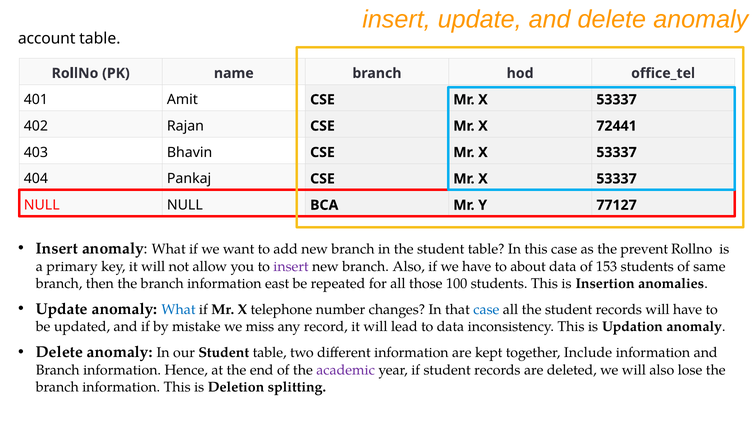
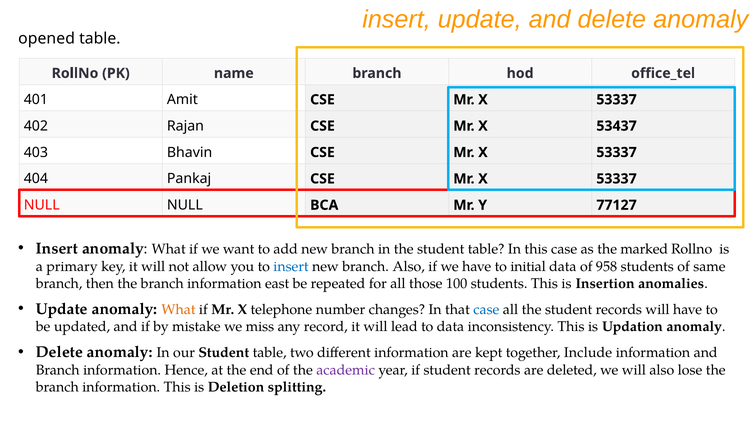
account: account -> opened
72441: 72441 -> 53437
prevent: prevent -> marked
insert at (291, 267) colour: purple -> blue
about: about -> initial
153: 153 -> 958
What at (178, 310) colour: blue -> orange
